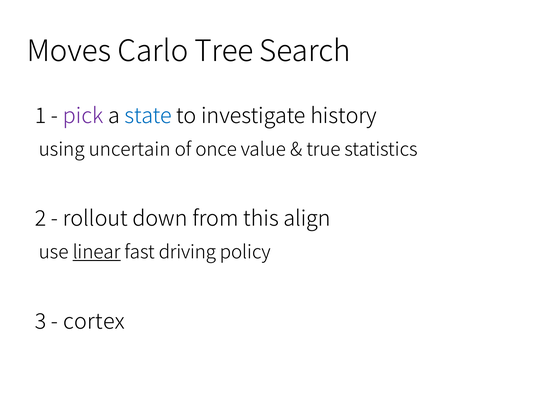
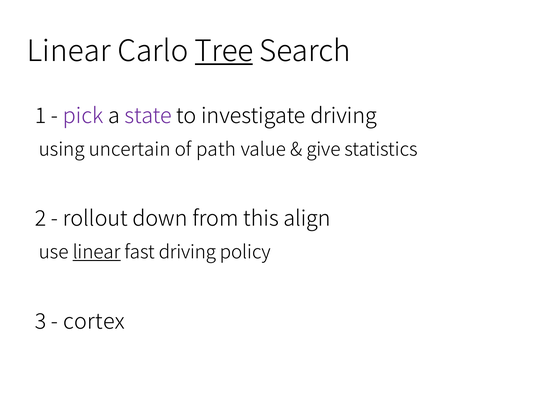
Moves at (69, 51): Moves -> Linear
Tree underline: none -> present
state colour: blue -> purple
investigate history: history -> driving
once: once -> path
true: true -> give
